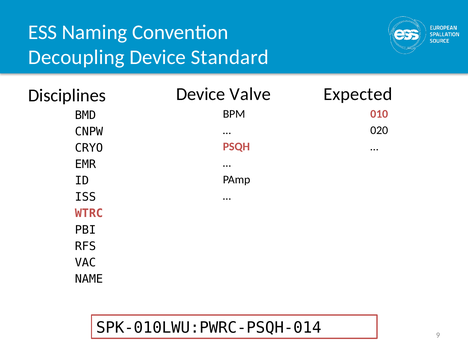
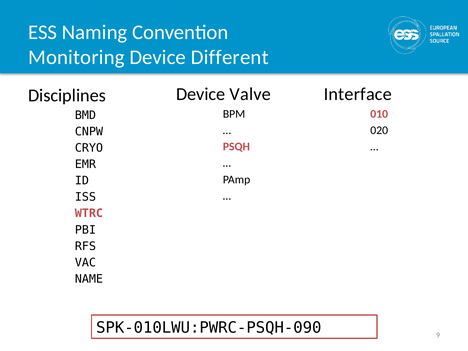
Decoupling: Decoupling -> Monitoring
Standard: Standard -> Different
Expected: Expected -> Interface
SPK-010LWU:PWRC-PSQH-014: SPK-010LWU:PWRC-PSQH-014 -> SPK-010LWU:PWRC-PSQH-090
